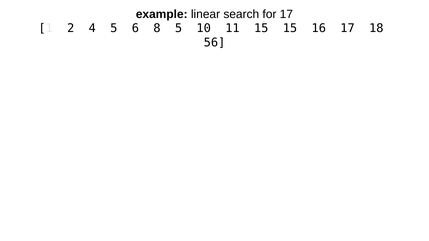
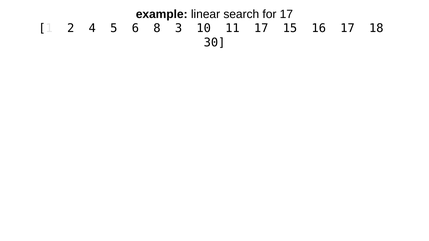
8 5: 5 -> 3
11 15: 15 -> 17
56: 56 -> 30
